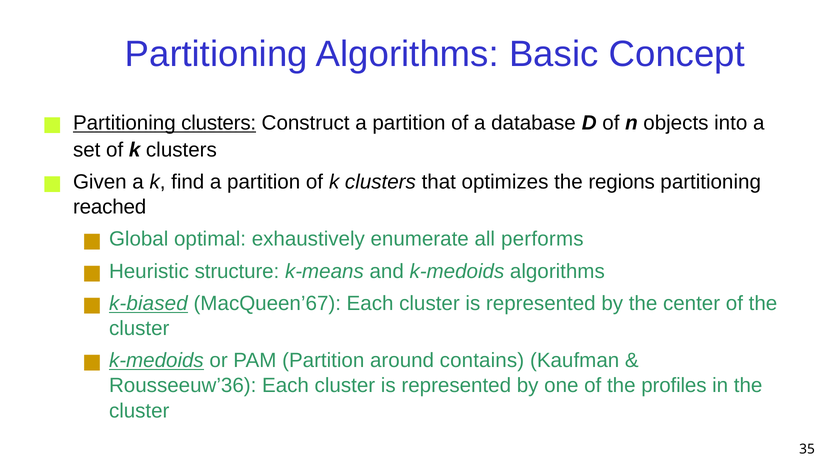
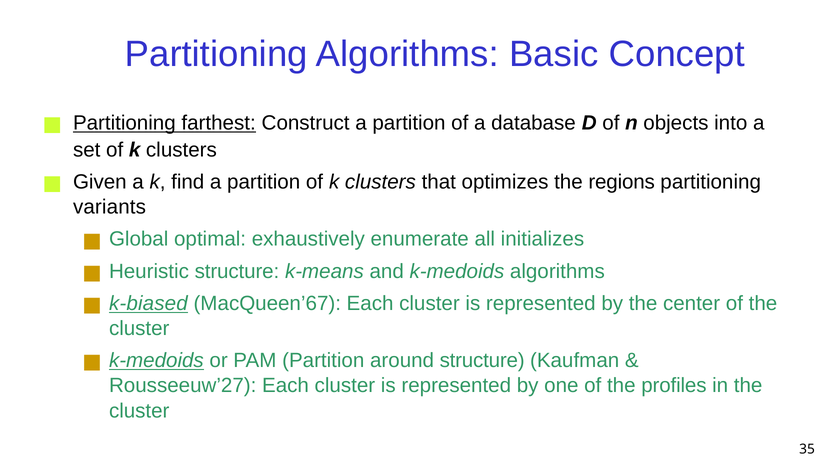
Partitioning clusters: clusters -> farthest
reached: reached -> variants
performs: performs -> initializes
around contains: contains -> structure
Rousseeuw’36: Rousseeuw’36 -> Rousseeuw’27
